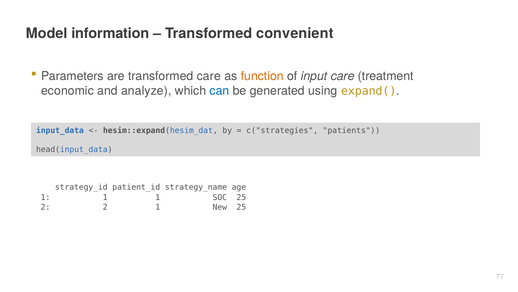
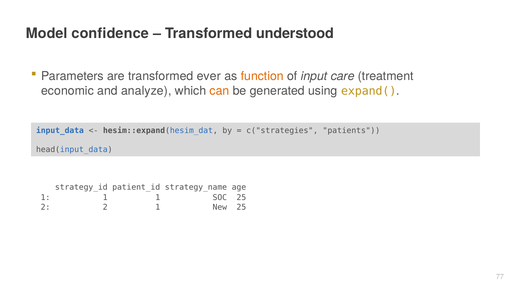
information: information -> confidence
convenient: convenient -> understood
transformed care: care -> ever
can colour: blue -> orange
